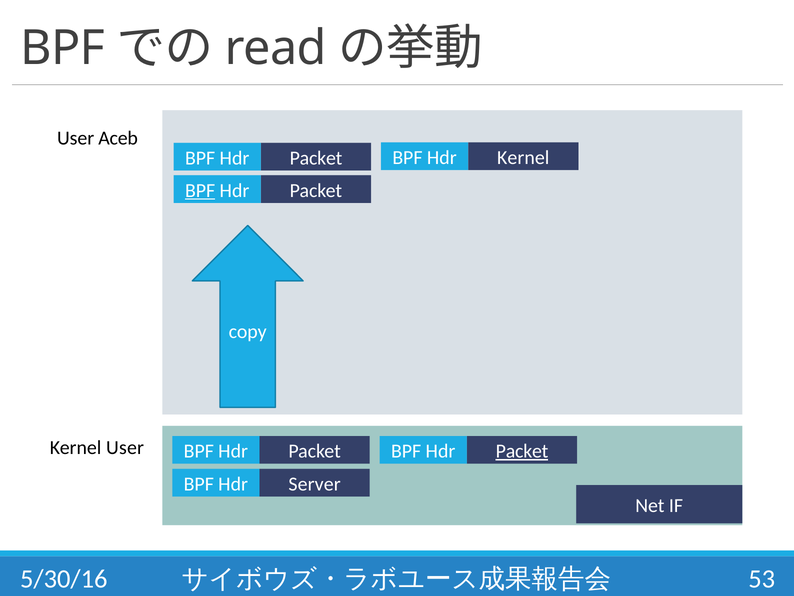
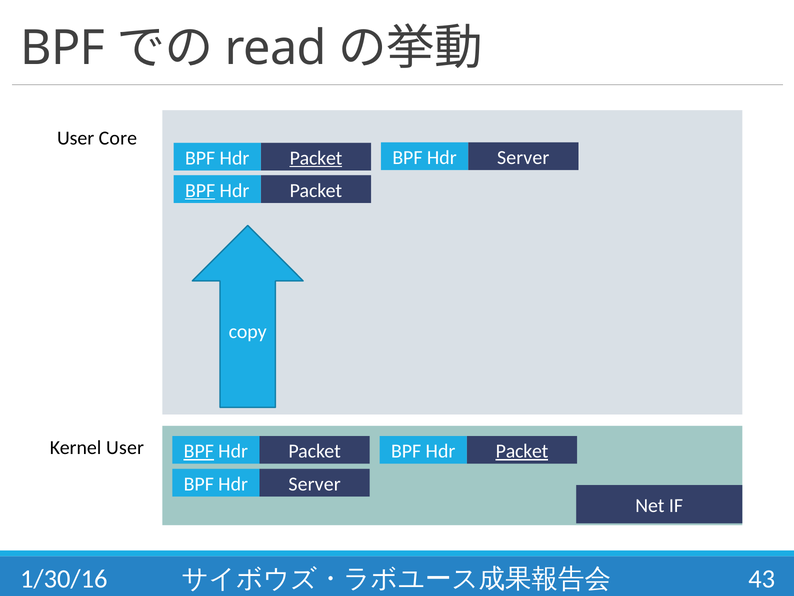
Aceb: Aceb -> Core
Packet at (316, 158) underline: none -> present
Kernel at (523, 157): Kernel -> Server
BPF at (199, 451) underline: none -> present
5/30/16: 5/30/16 -> 1/30/16
53: 53 -> 43
